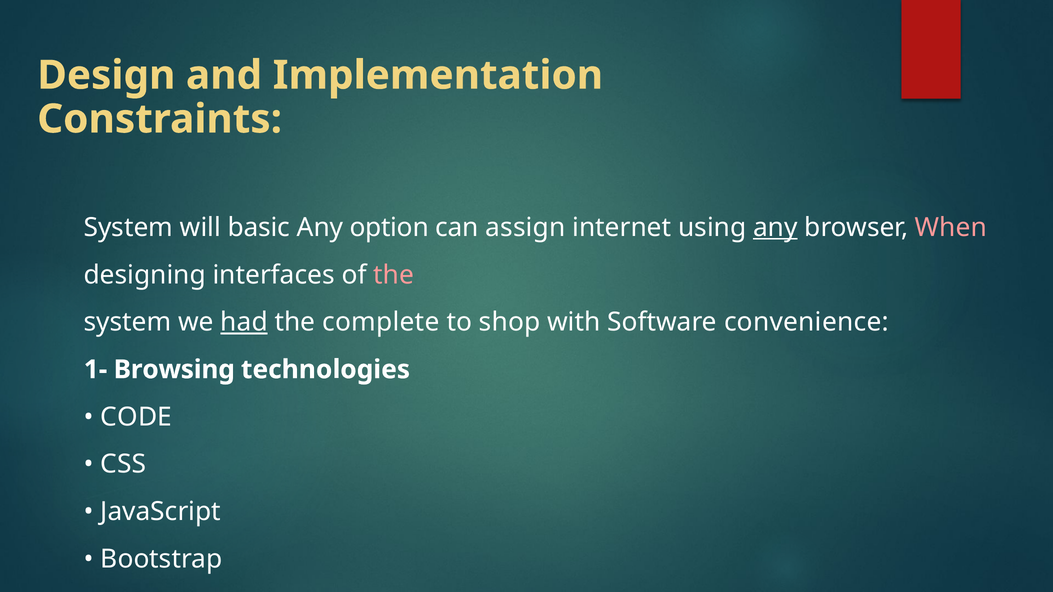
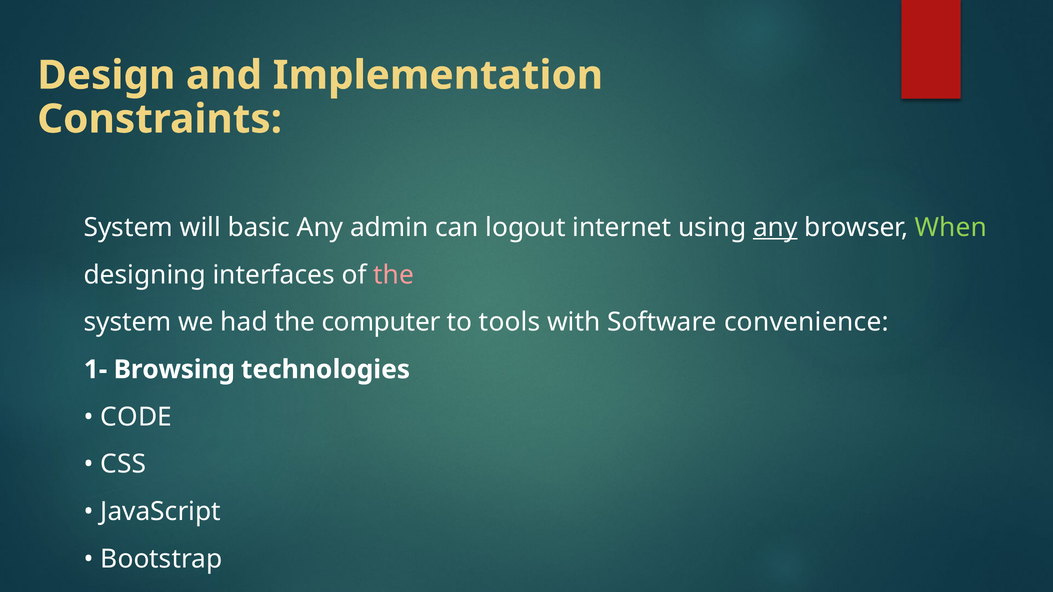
option: option -> admin
assign: assign -> logout
When colour: pink -> light green
had underline: present -> none
complete: complete -> computer
shop: shop -> tools
